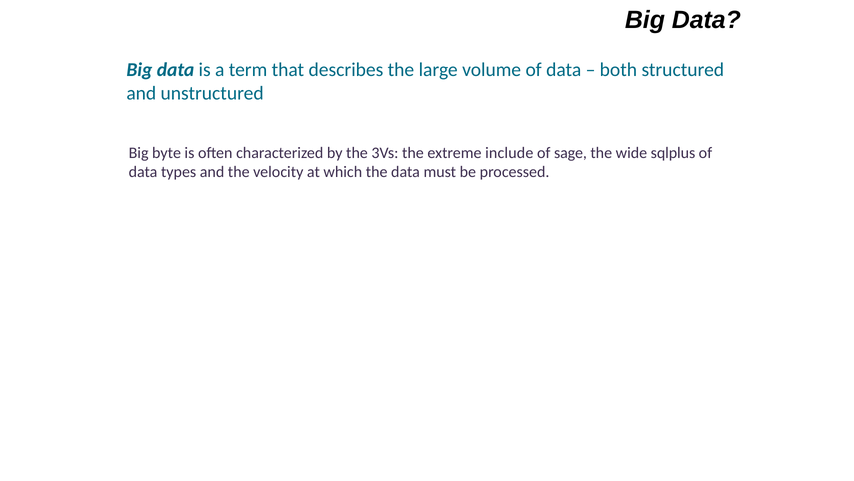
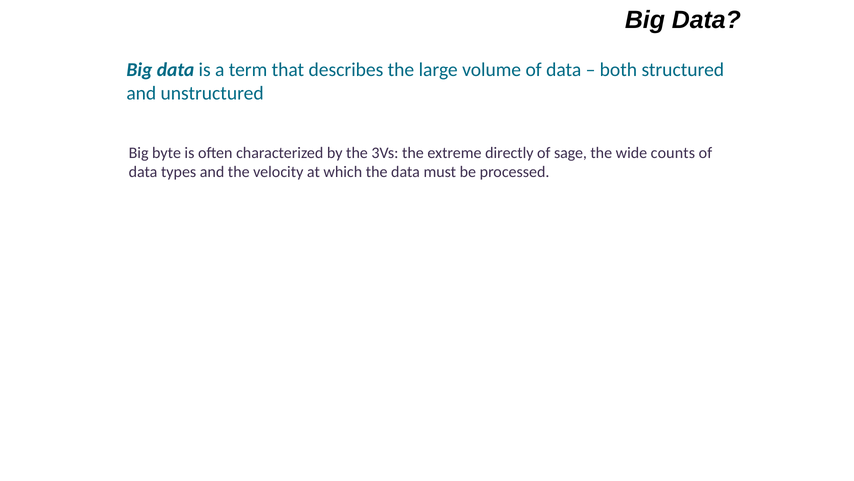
include: include -> directly
sqlplus: sqlplus -> counts
